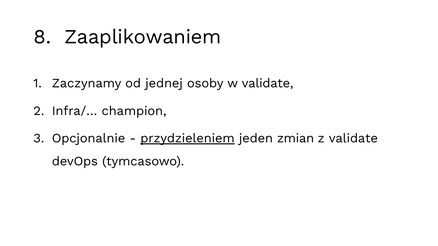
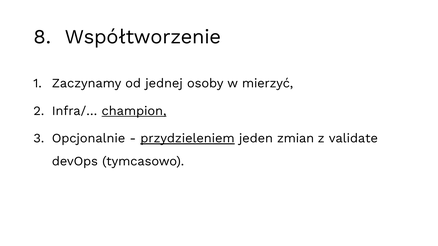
Zaaplikowaniem: Zaaplikowaniem -> Współtworzenie
w validate: validate -> mierzyć
champion underline: none -> present
